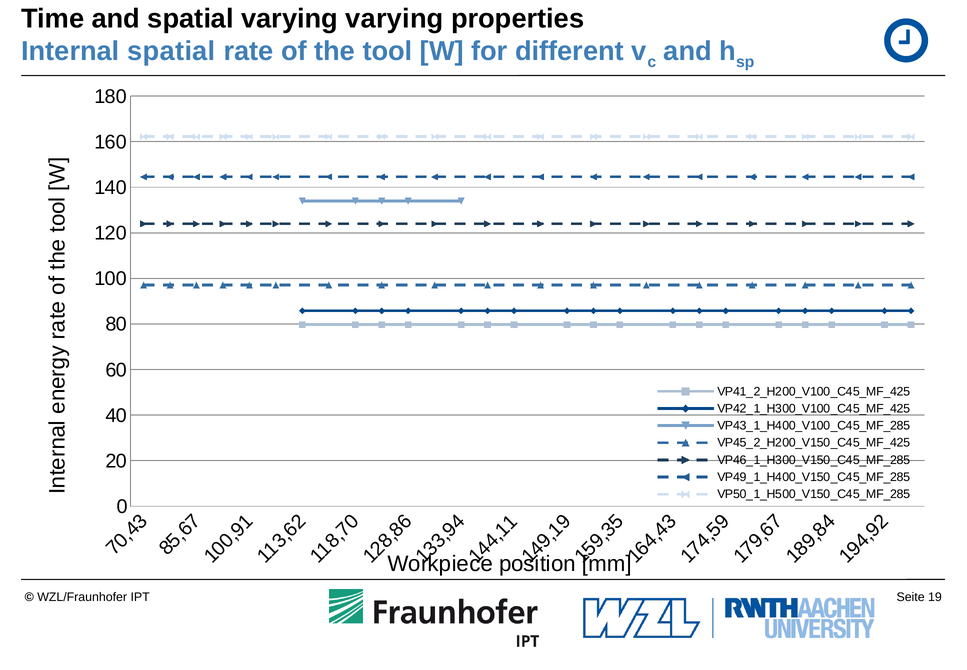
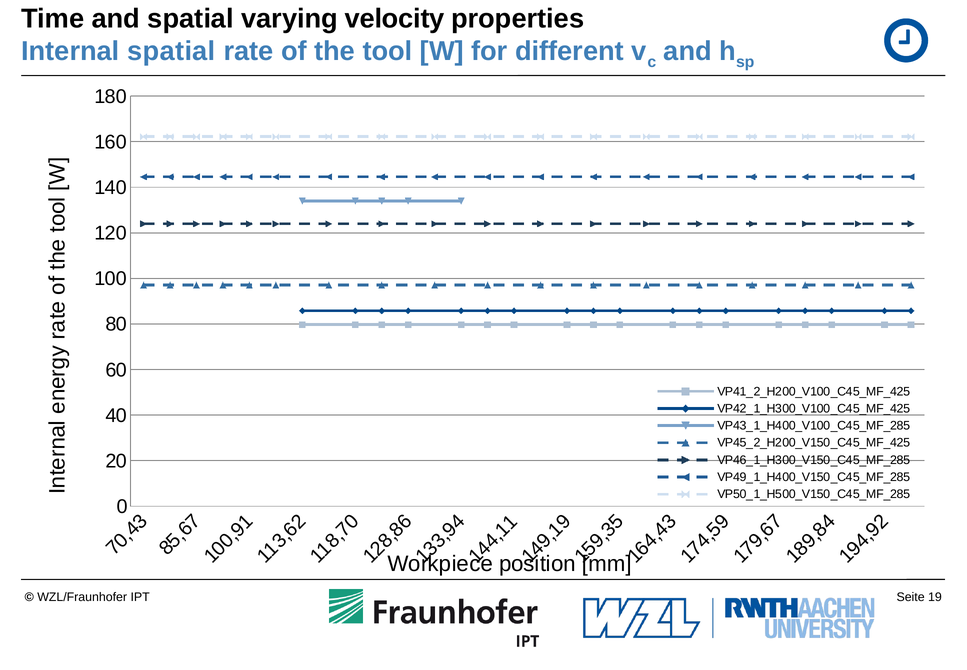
varying varying: varying -> velocity
